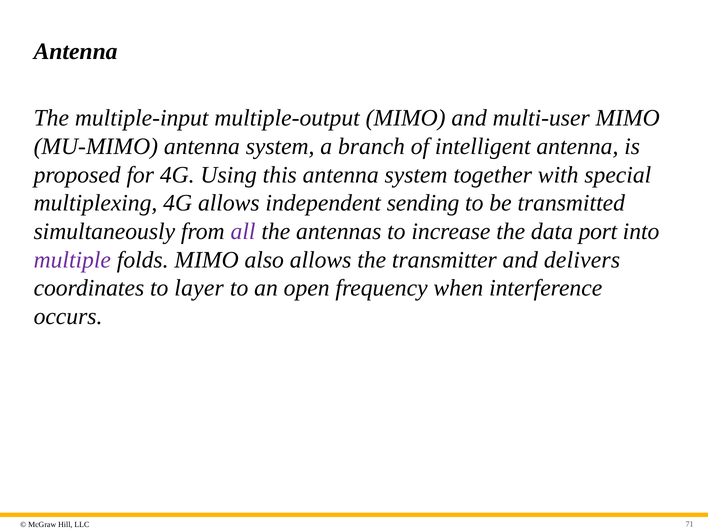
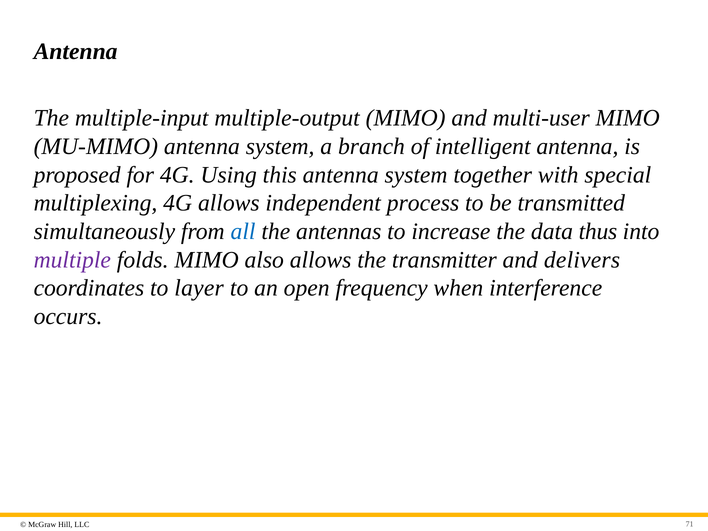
sending: sending -> process
all colour: purple -> blue
port: port -> thus
